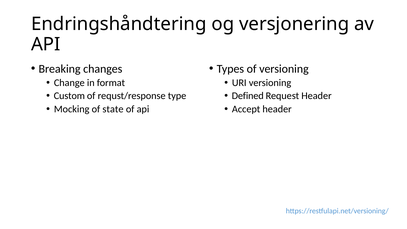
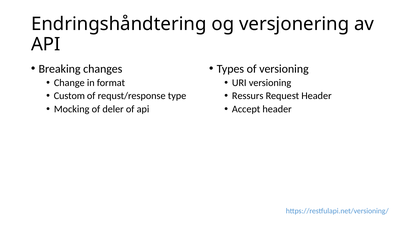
Defined: Defined -> Ressurs
state: state -> deler
